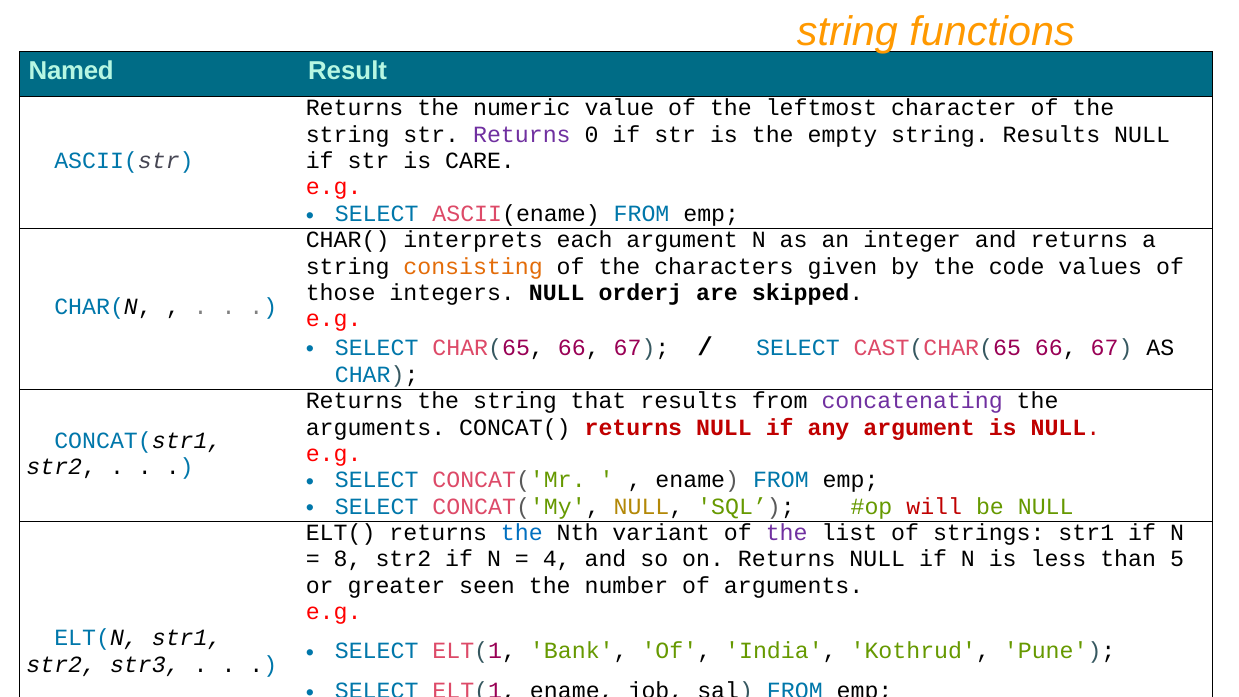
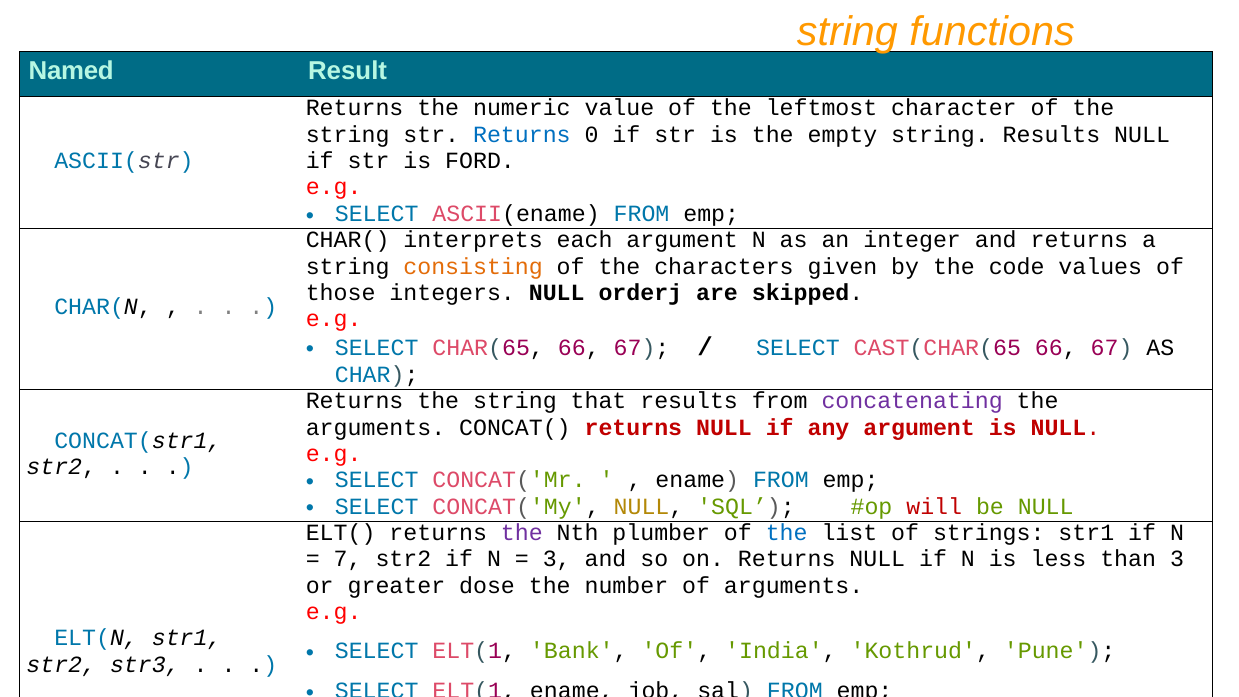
Returns at (522, 135) colour: purple -> blue
CARE: CARE -> FORD
the at (522, 533) colour: blue -> purple
variant: variant -> plumber
the at (787, 533) colour: purple -> blue
8: 8 -> 7
4 at (557, 559): 4 -> 3
than 5: 5 -> 3
seen: seen -> dose
